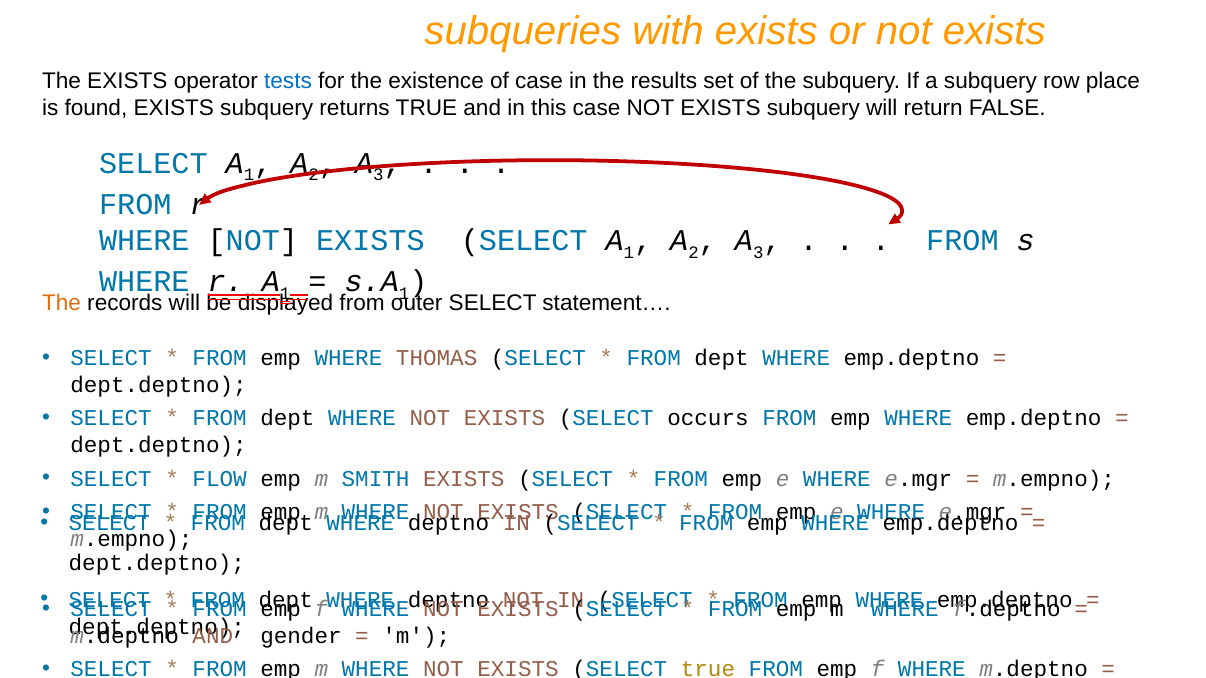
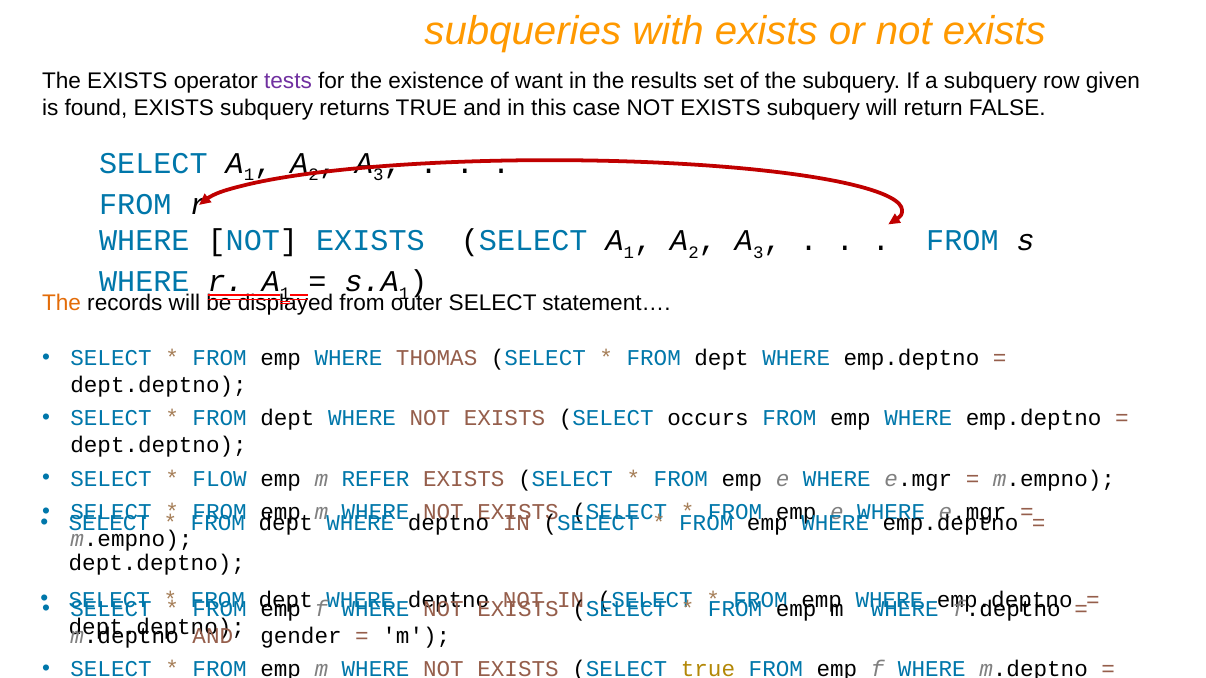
tests colour: blue -> purple
of case: case -> want
place: place -> given
SMITH: SMITH -> REFER
